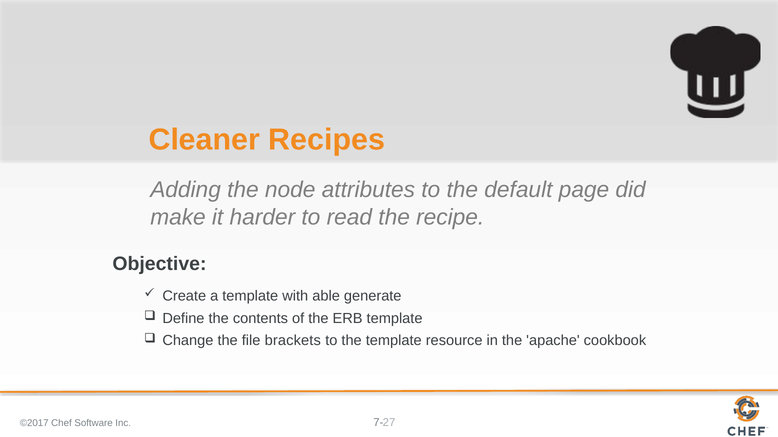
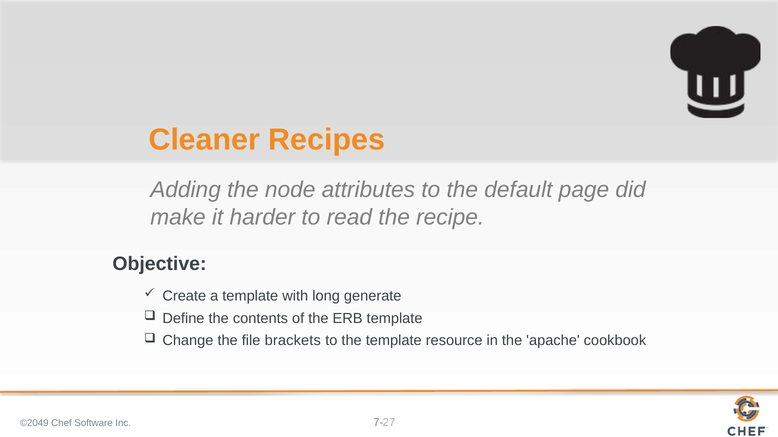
able: able -> long
©2017: ©2017 -> ©2049
